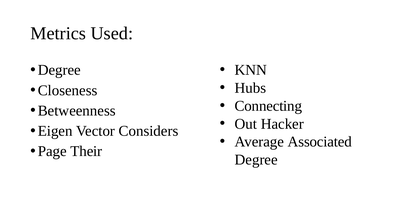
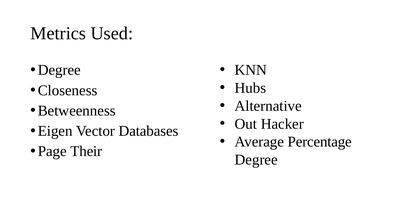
Connecting: Connecting -> Alternative
Considers: Considers -> Databases
Associated: Associated -> Percentage
